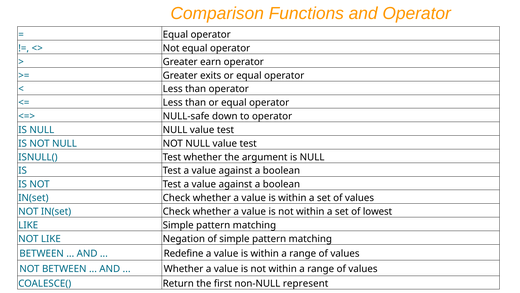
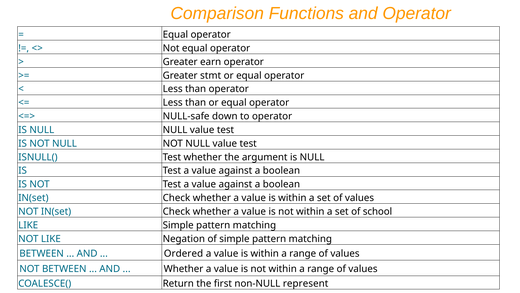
exits: exits -> stmt
lowest: lowest -> school
Redefine: Redefine -> Ordered
